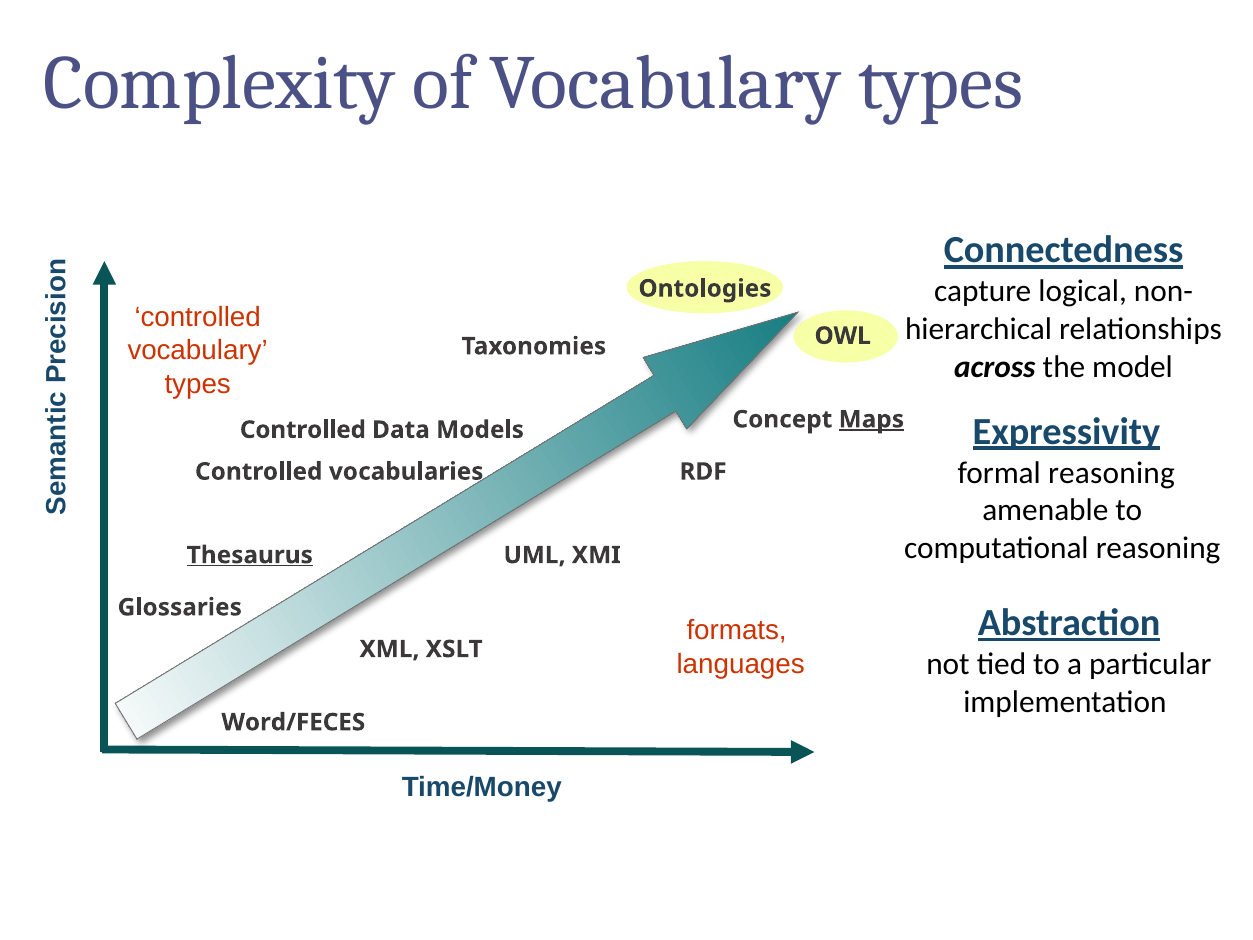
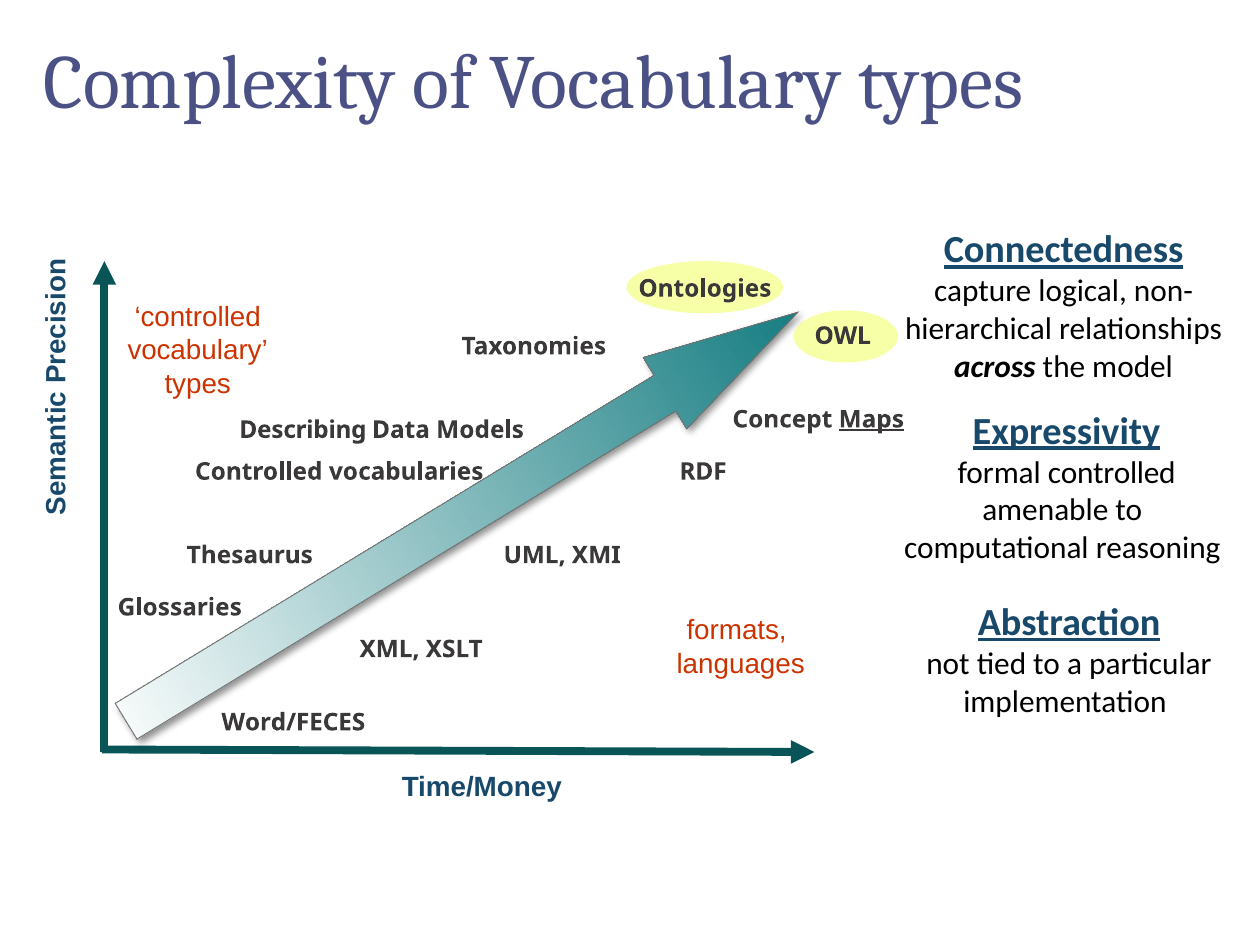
Controlled at (303, 430): Controlled -> Describing
reasoning at (1111, 473): reasoning -> controlled
Thesaurus underline: present -> none
